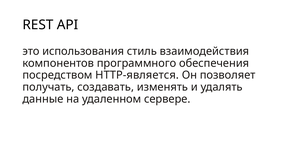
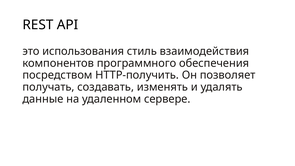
HTTP-является: HTTP-является -> HTTP-получить
